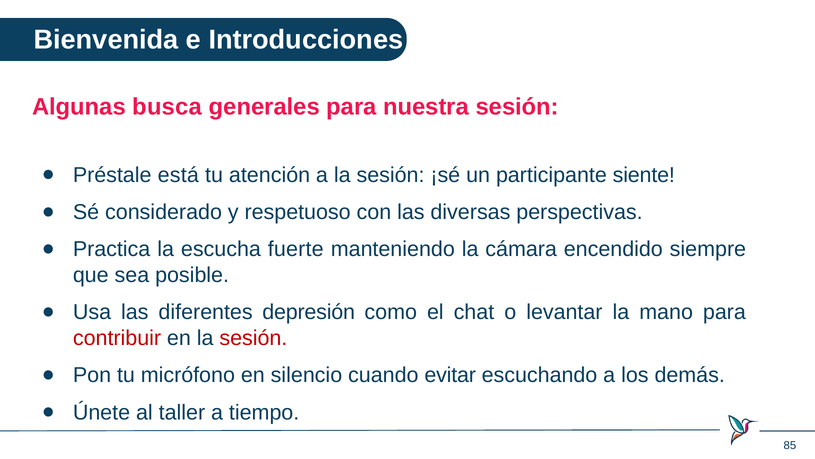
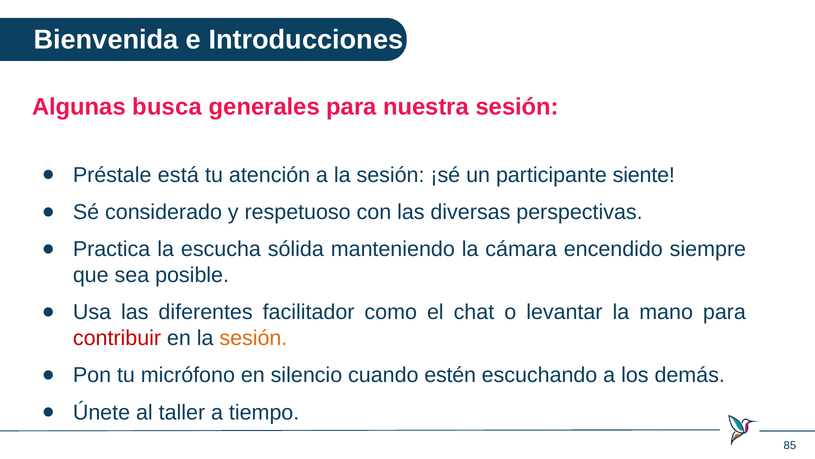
fuerte: fuerte -> sólida
depresión: depresión -> facilitador
sesión at (253, 338) colour: red -> orange
evitar: evitar -> estén
